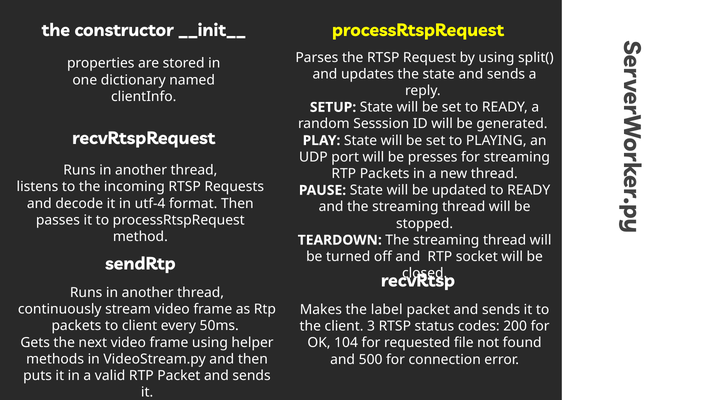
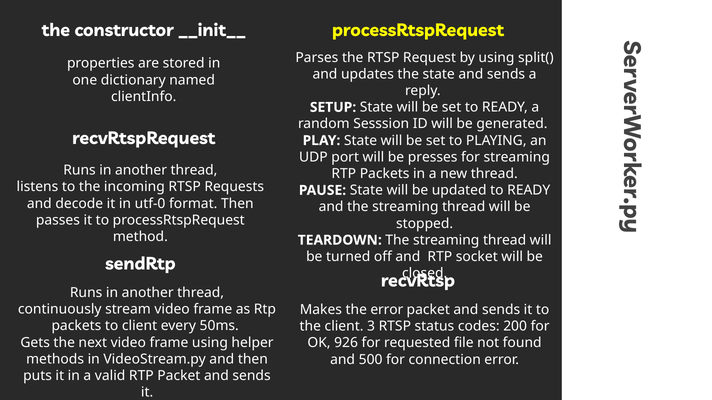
utf-4: utf-4 -> utf-0
the label: label -> error
104: 104 -> 926
